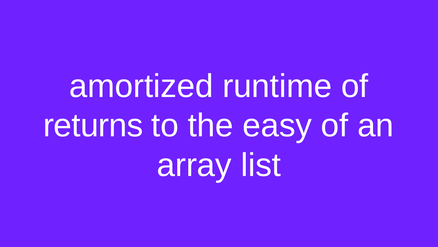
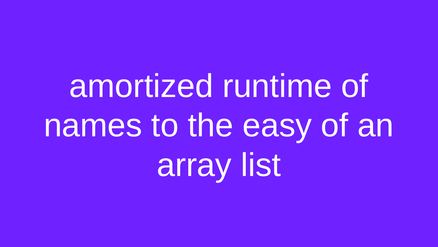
returns: returns -> names
